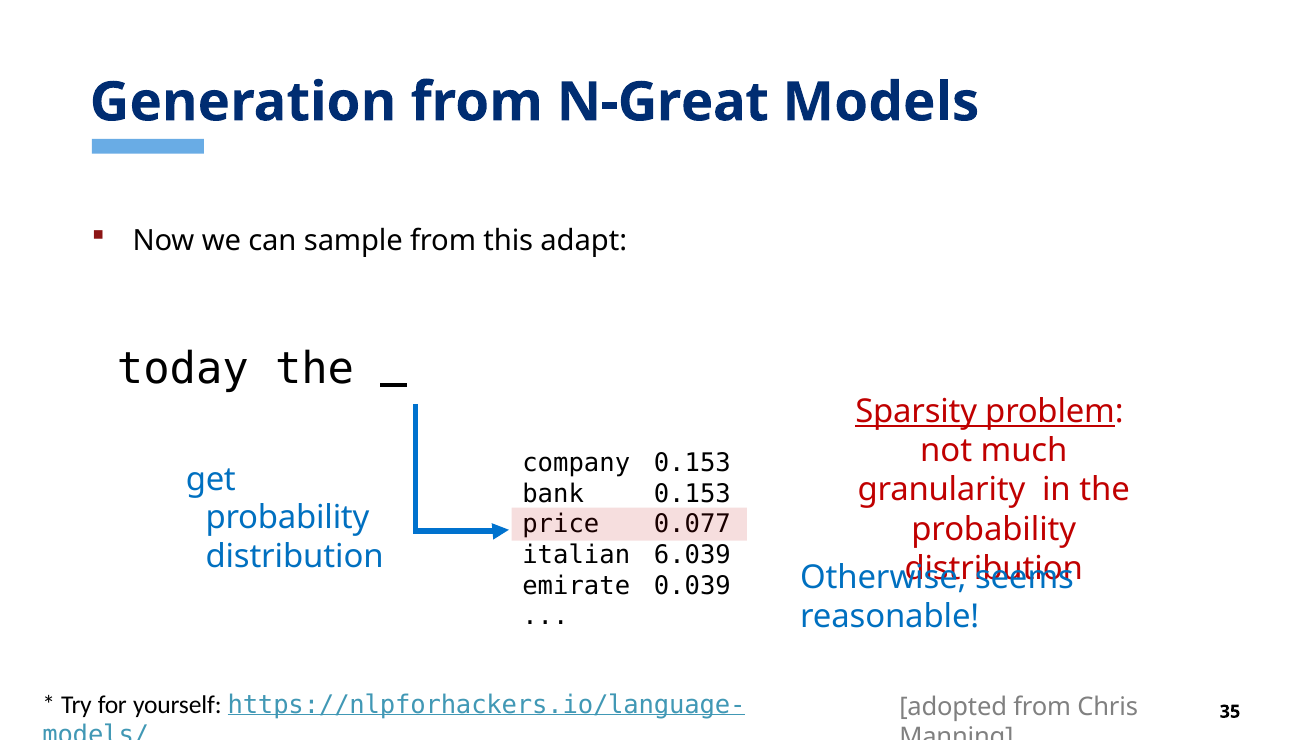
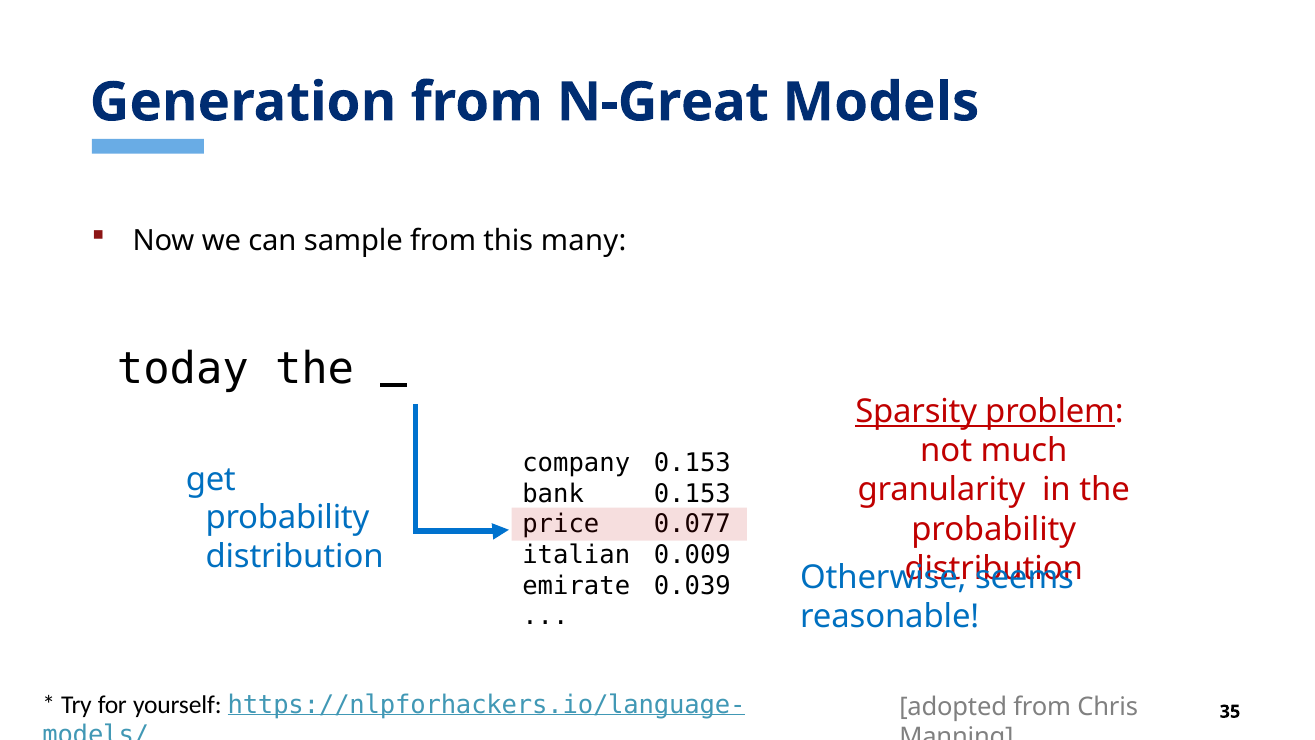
adapt: adapt -> many
6.039: 6.039 -> 0.009
